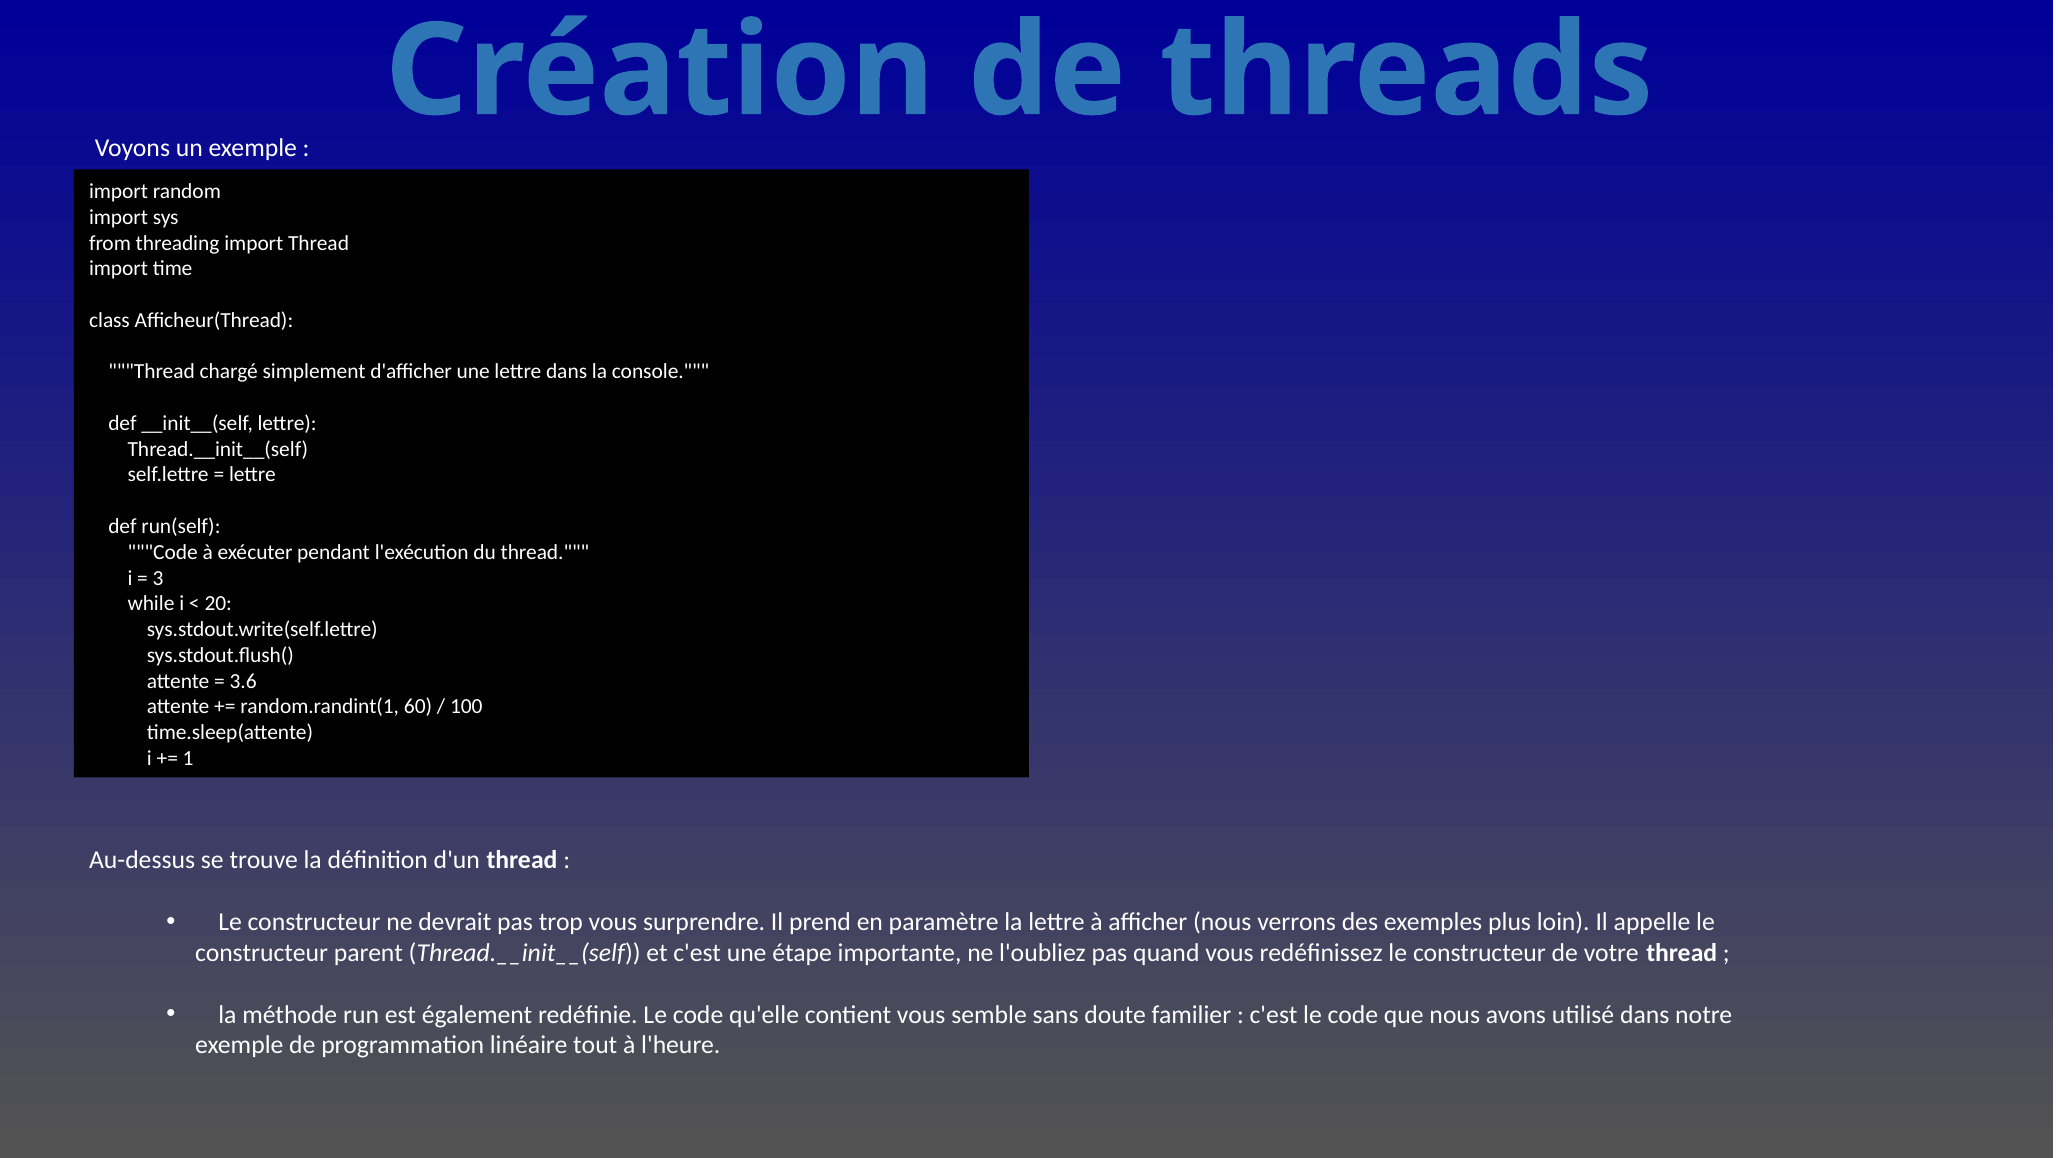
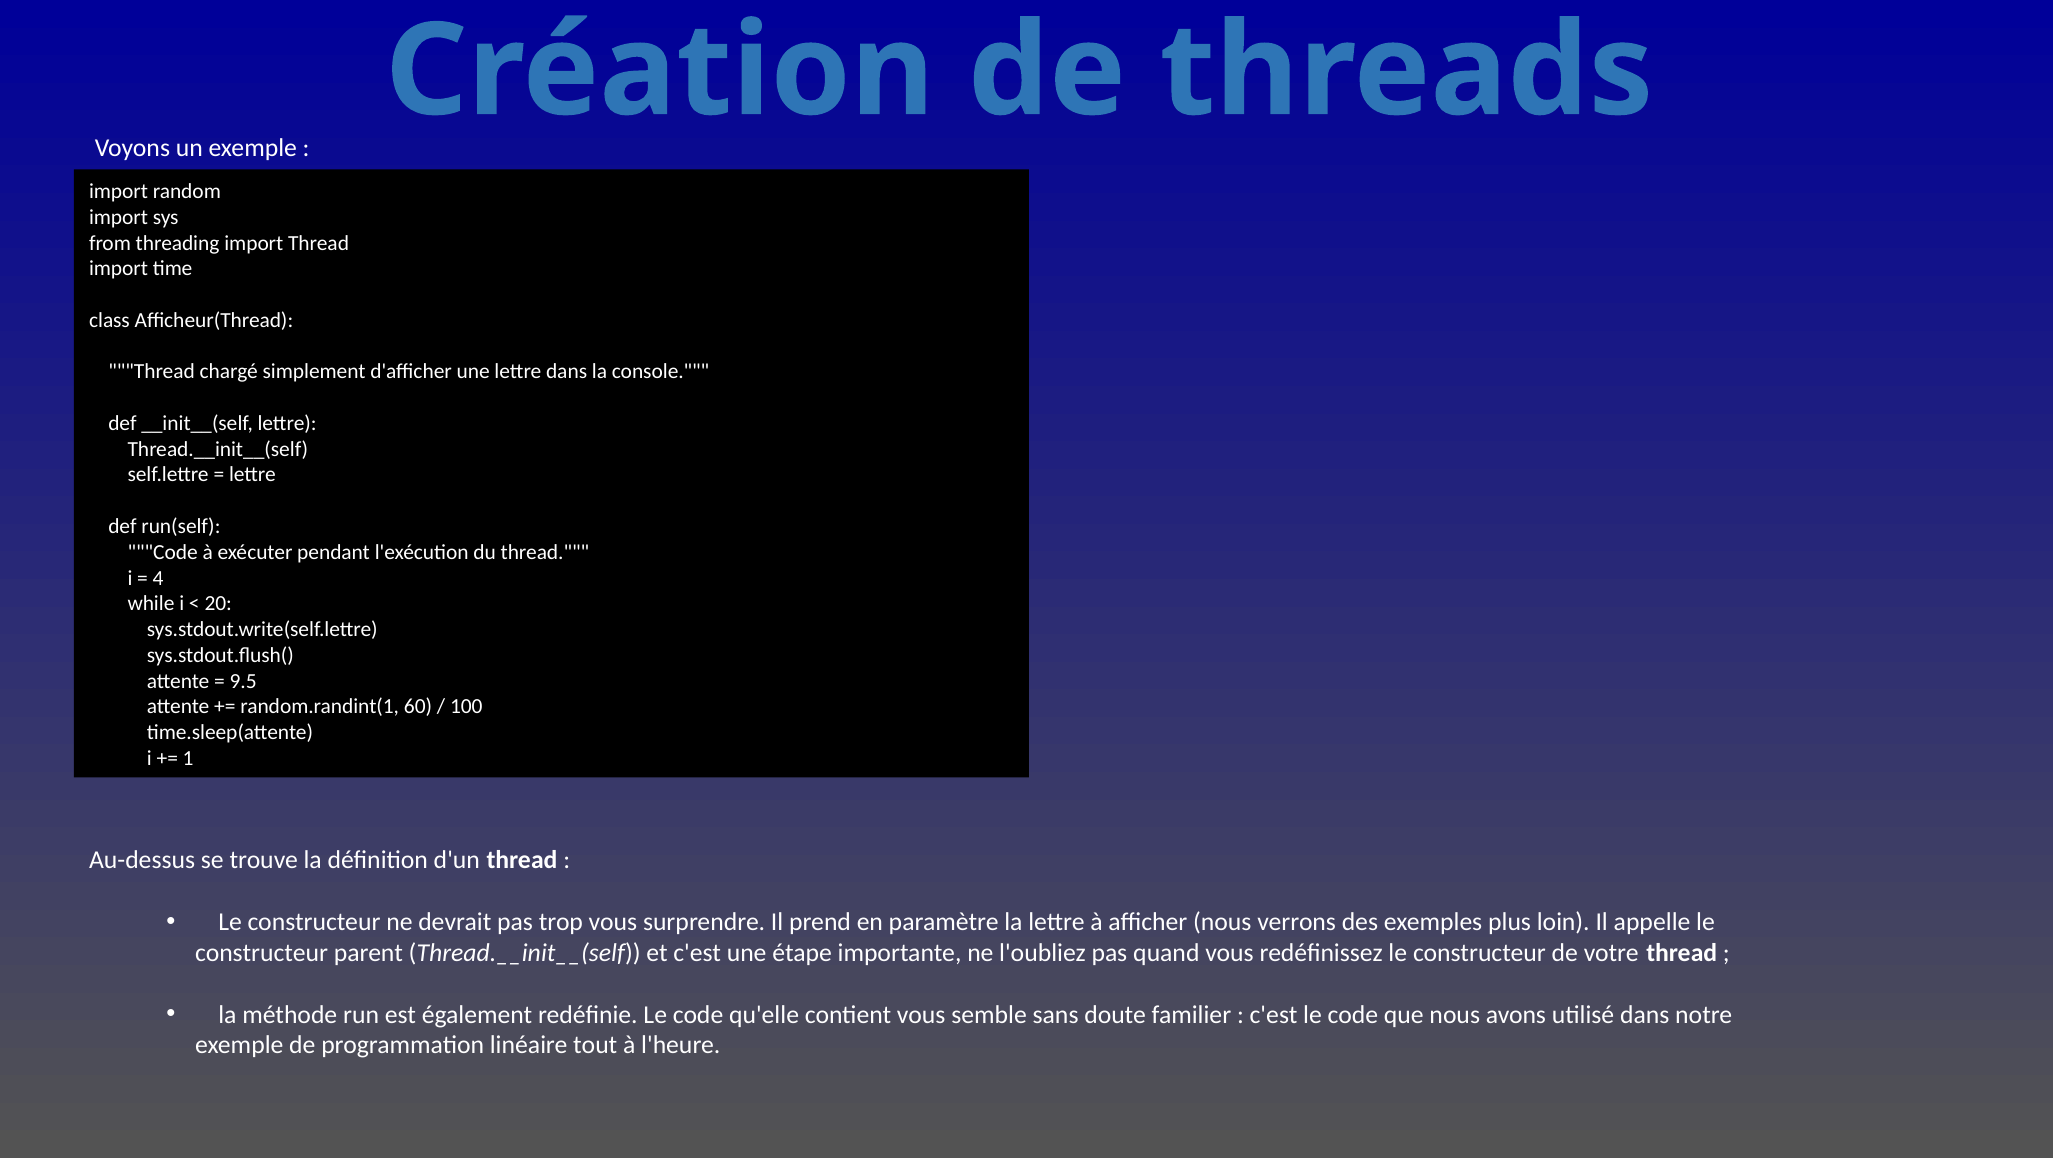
3: 3 -> 4
3.6: 3.6 -> 9.5
